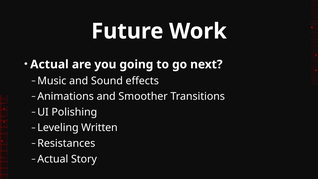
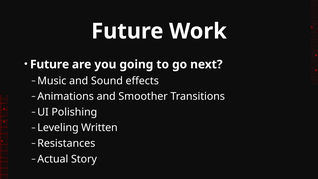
Actual at (49, 64): Actual -> Future
